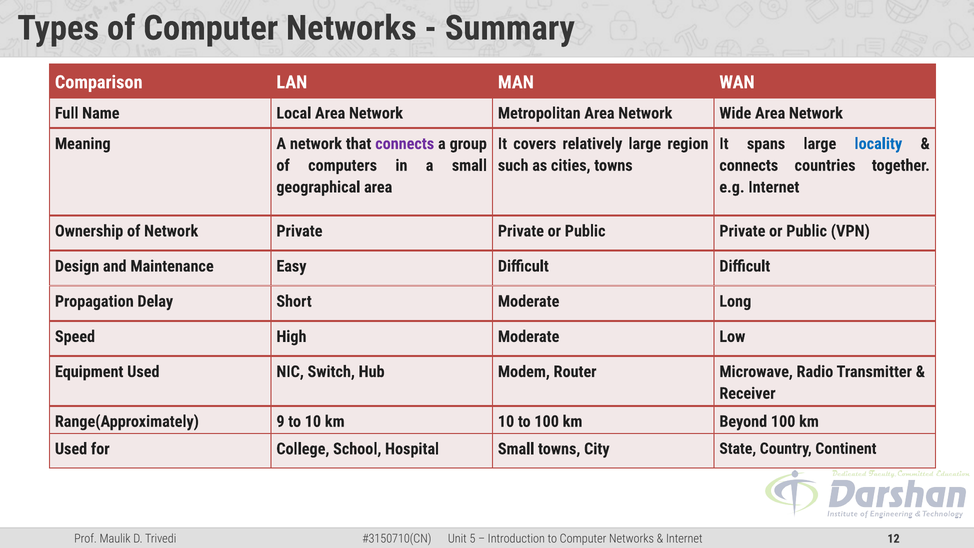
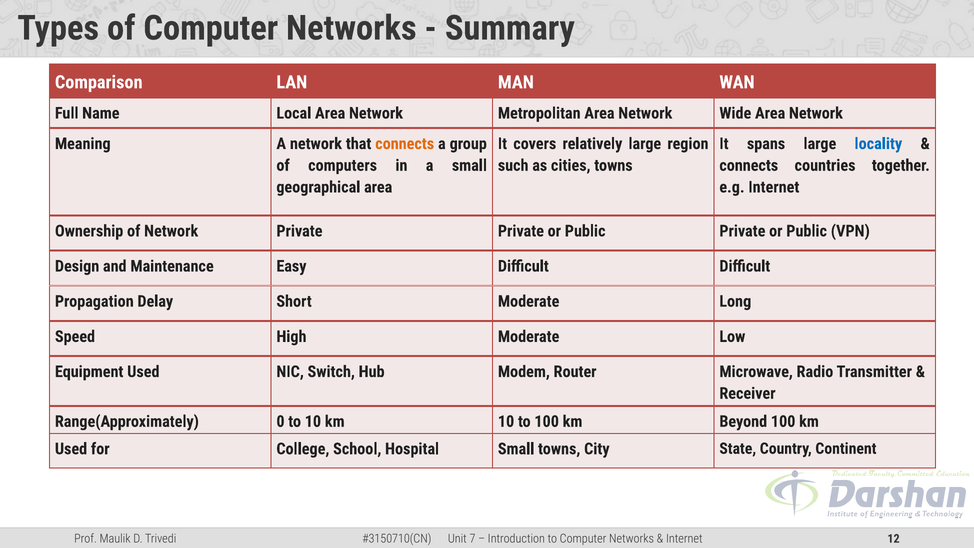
connects at (405, 144) colour: purple -> orange
9: 9 -> 0
5: 5 -> 7
